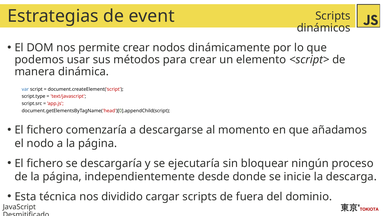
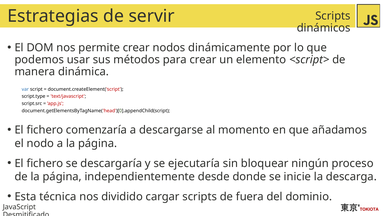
event: event -> servir
